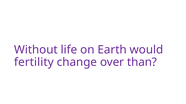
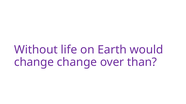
fertility at (34, 63): fertility -> change
